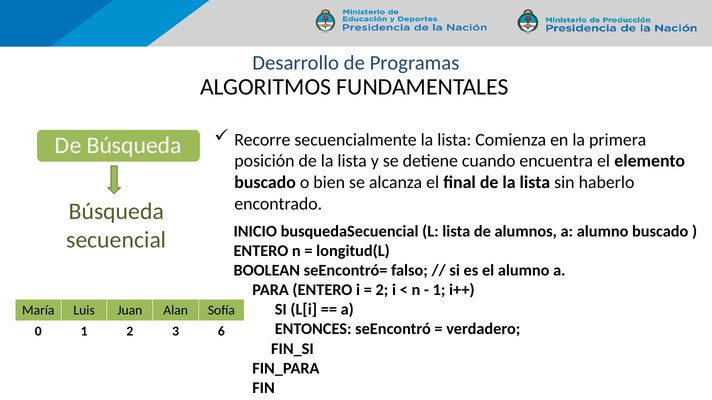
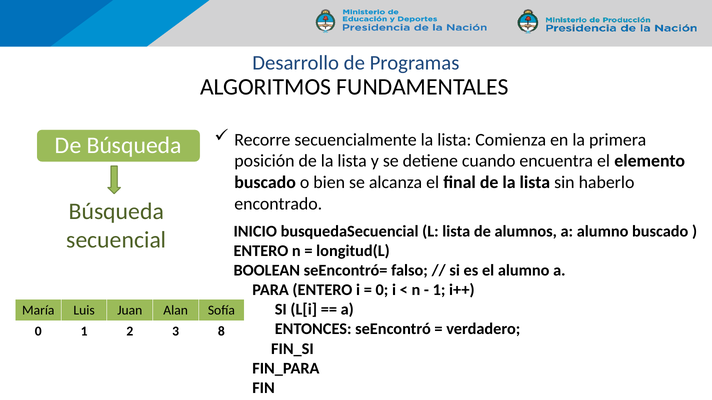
2 at (382, 290): 2 -> 0
6: 6 -> 8
